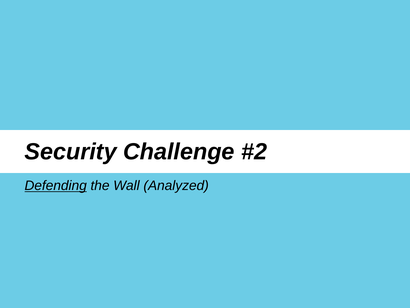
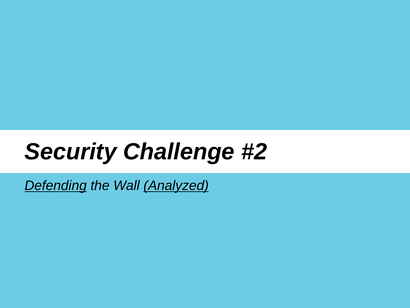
Analyzed underline: none -> present
